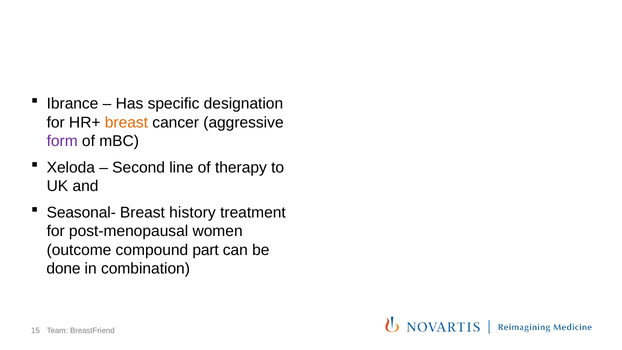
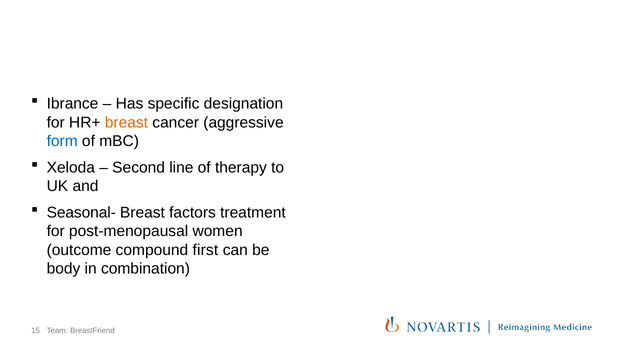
form colour: purple -> blue
history: history -> factors
part: part -> first
done: done -> body
